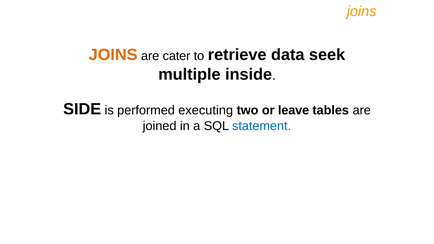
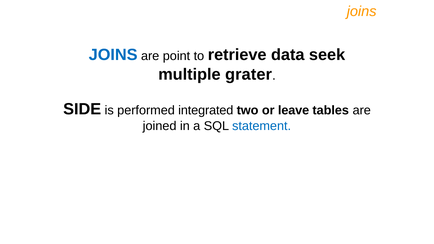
JOINS at (113, 55) colour: orange -> blue
cater: cater -> point
inside: inside -> grater
executing: executing -> integrated
